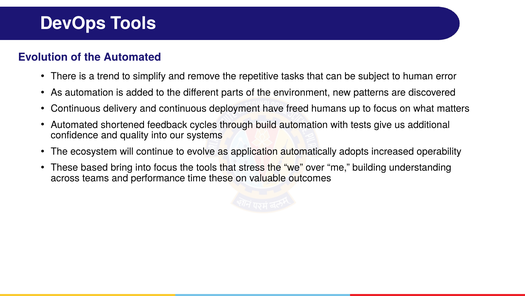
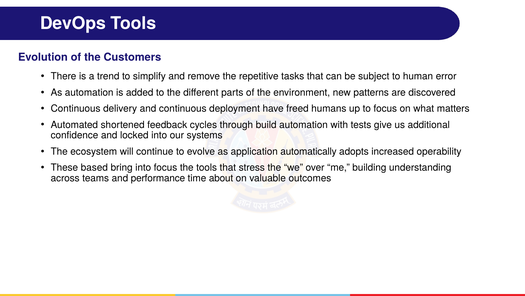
the Automated: Automated -> Customers
quality: quality -> locked
time these: these -> about
